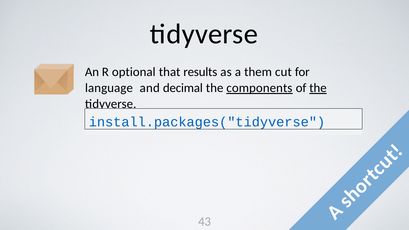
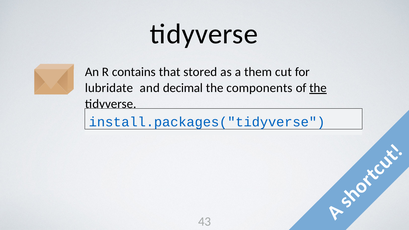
optional: optional -> contains
results: results -> stored
language: language -> lubridate
components underline: present -> none
